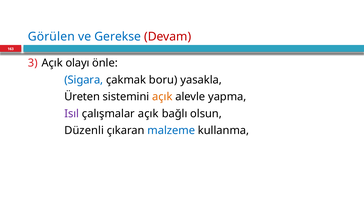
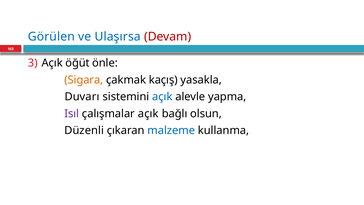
Gerekse: Gerekse -> Ulaşırsa
olayı: olayı -> öğüt
Sigara colour: blue -> orange
boru: boru -> kaçış
Üreten: Üreten -> Duvarı
açık at (162, 97) colour: orange -> blue
